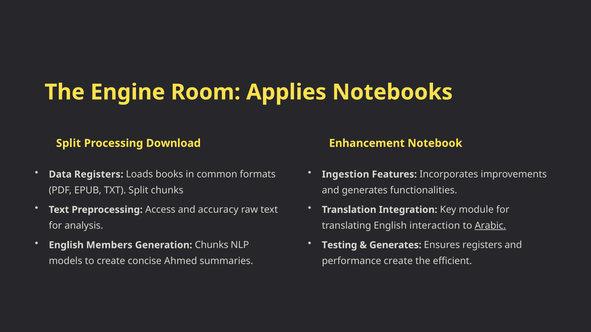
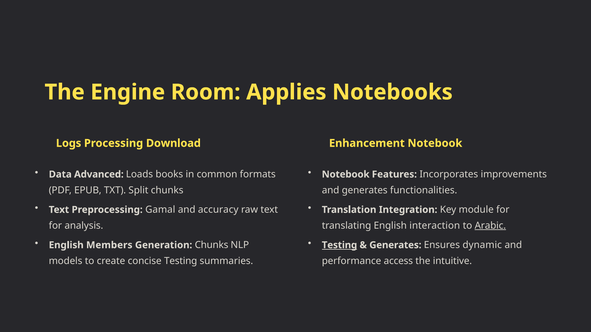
Split at (68, 143): Split -> Logs
Data Registers: Registers -> Advanced
Ingestion at (346, 175): Ingestion -> Notebook
Access: Access -> Gamal
Testing at (339, 245) underline: none -> present
Ensures registers: registers -> dynamic
concise Ahmed: Ahmed -> Testing
performance create: create -> access
efficient: efficient -> intuitive
